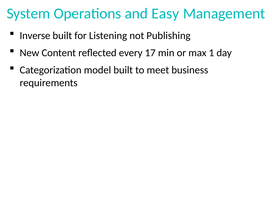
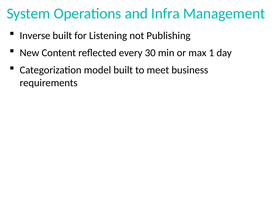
Easy: Easy -> Infra
17: 17 -> 30
